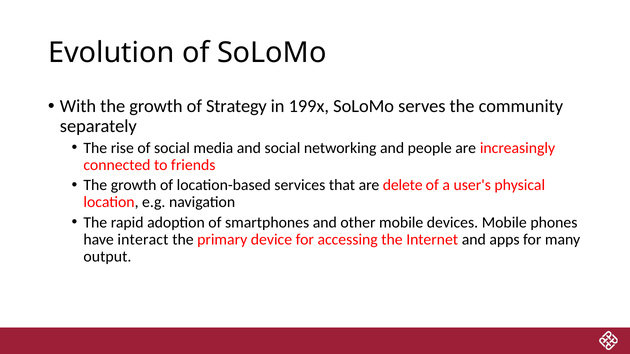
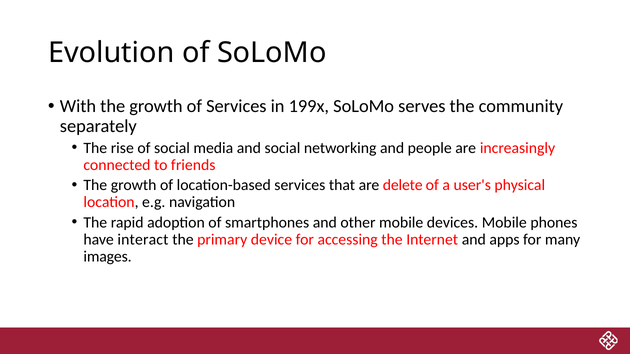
of Strategy: Strategy -> Services
output: output -> images
